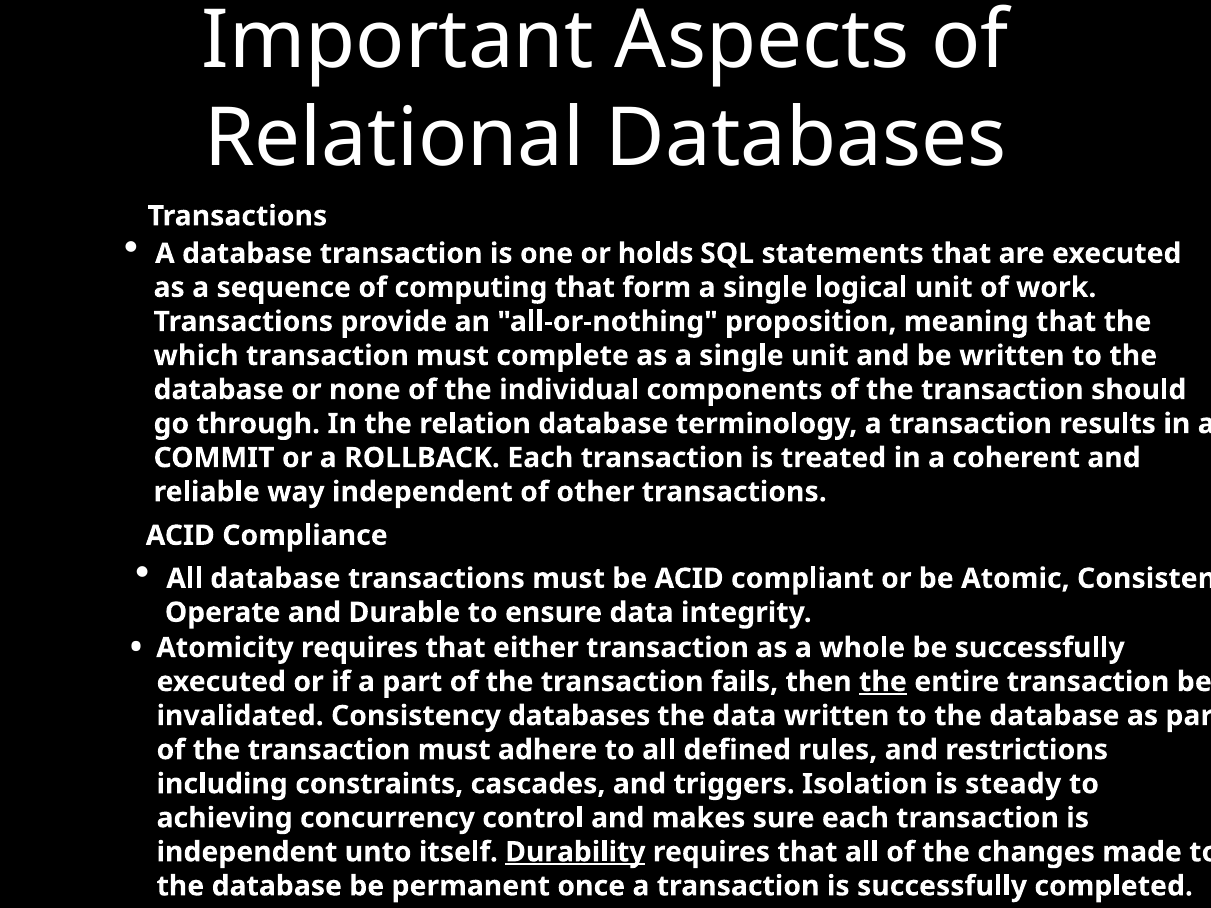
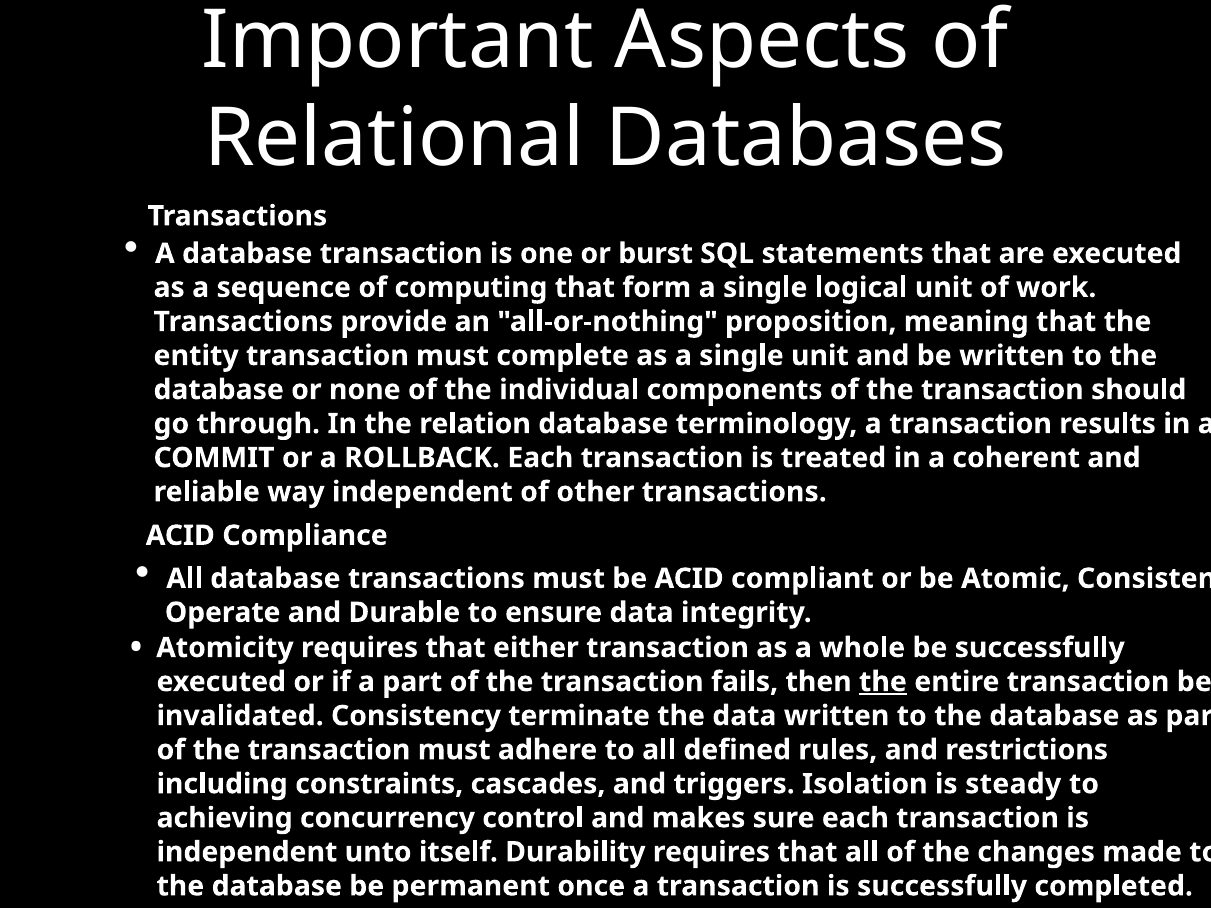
holds: holds -> burst
which: which -> entity
Consistency databases: databases -> terminate
Durability underline: present -> none
